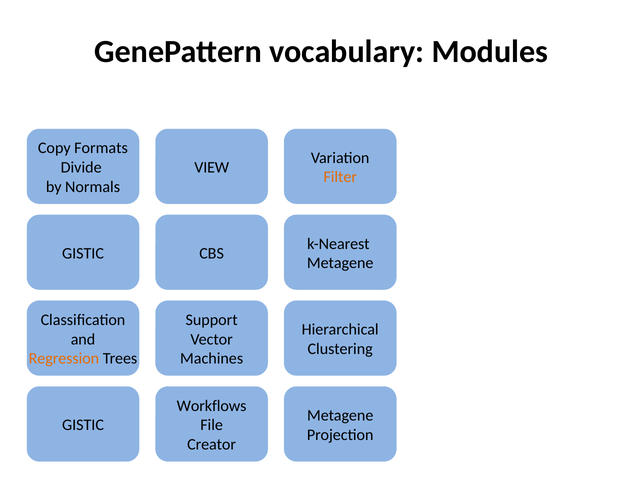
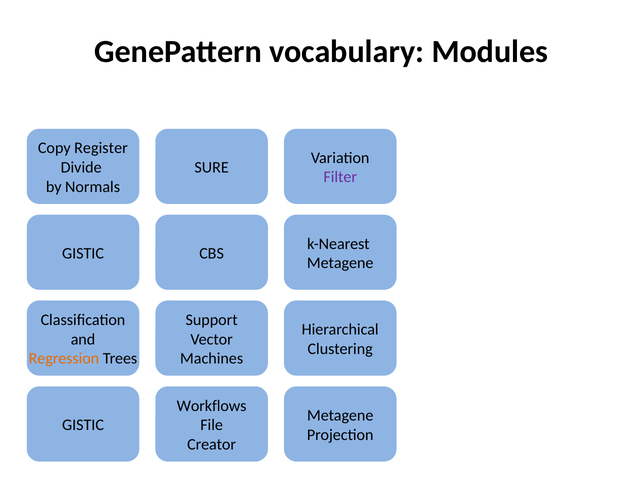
Formats: Formats -> Register
VIEW: VIEW -> SURE
Filter colour: orange -> purple
